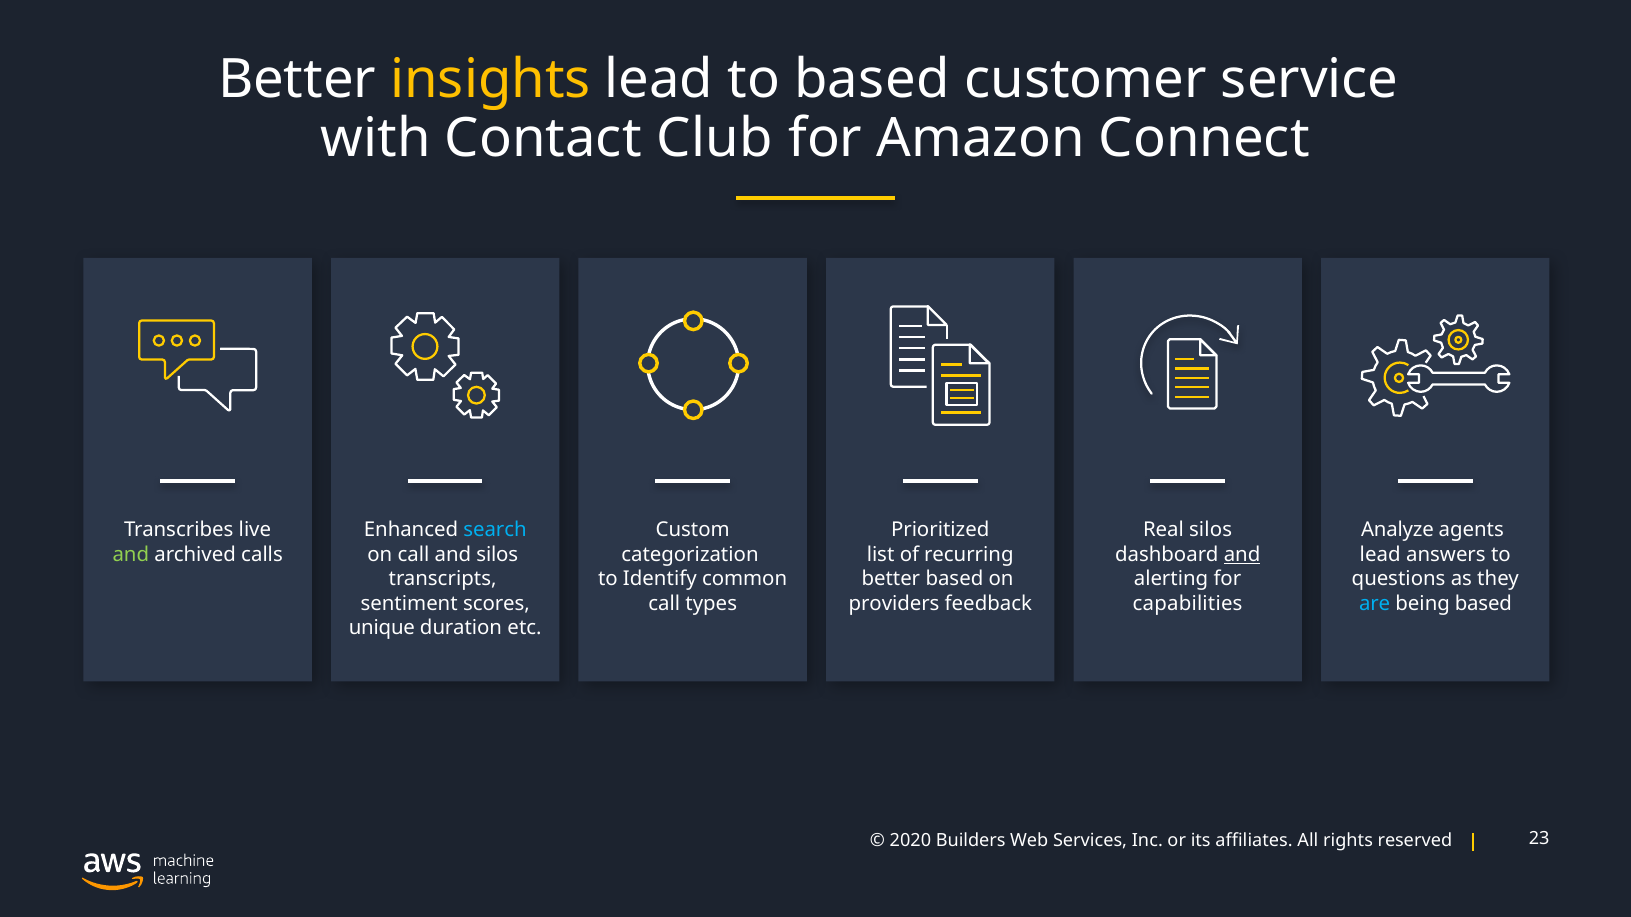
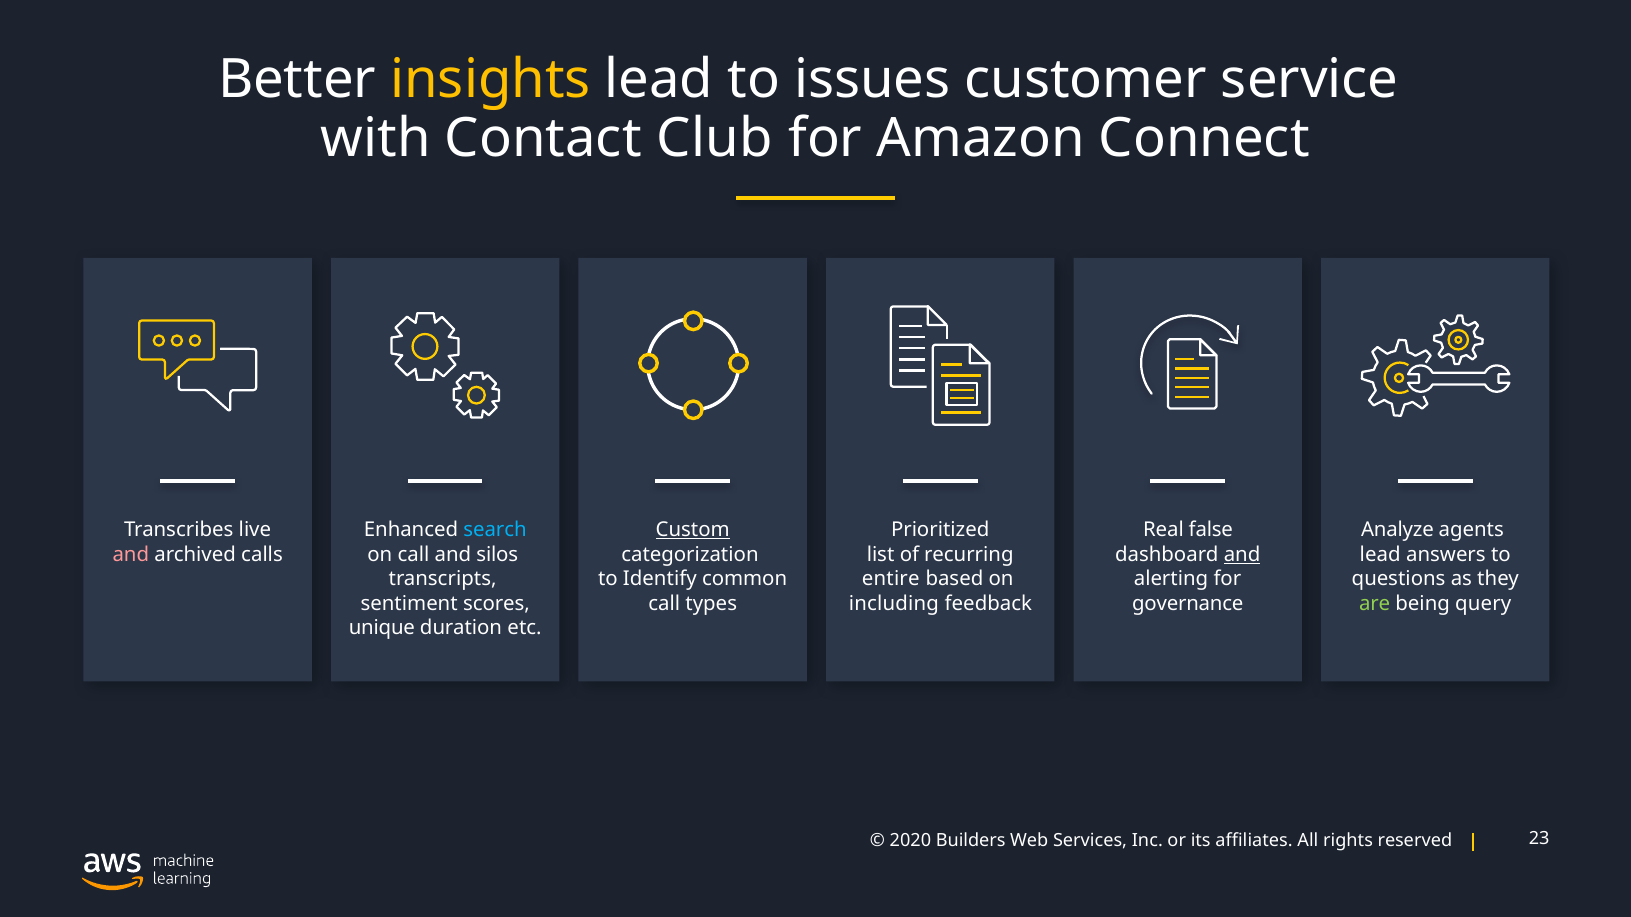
to based: based -> issues
Custom underline: none -> present
Real silos: silos -> false
and at (131, 555) colour: light green -> pink
better at (891, 579): better -> entire
providers: providers -> including
are colour: light blue -> light green
being based: based -> query
capabilities: capabilities -> governance
